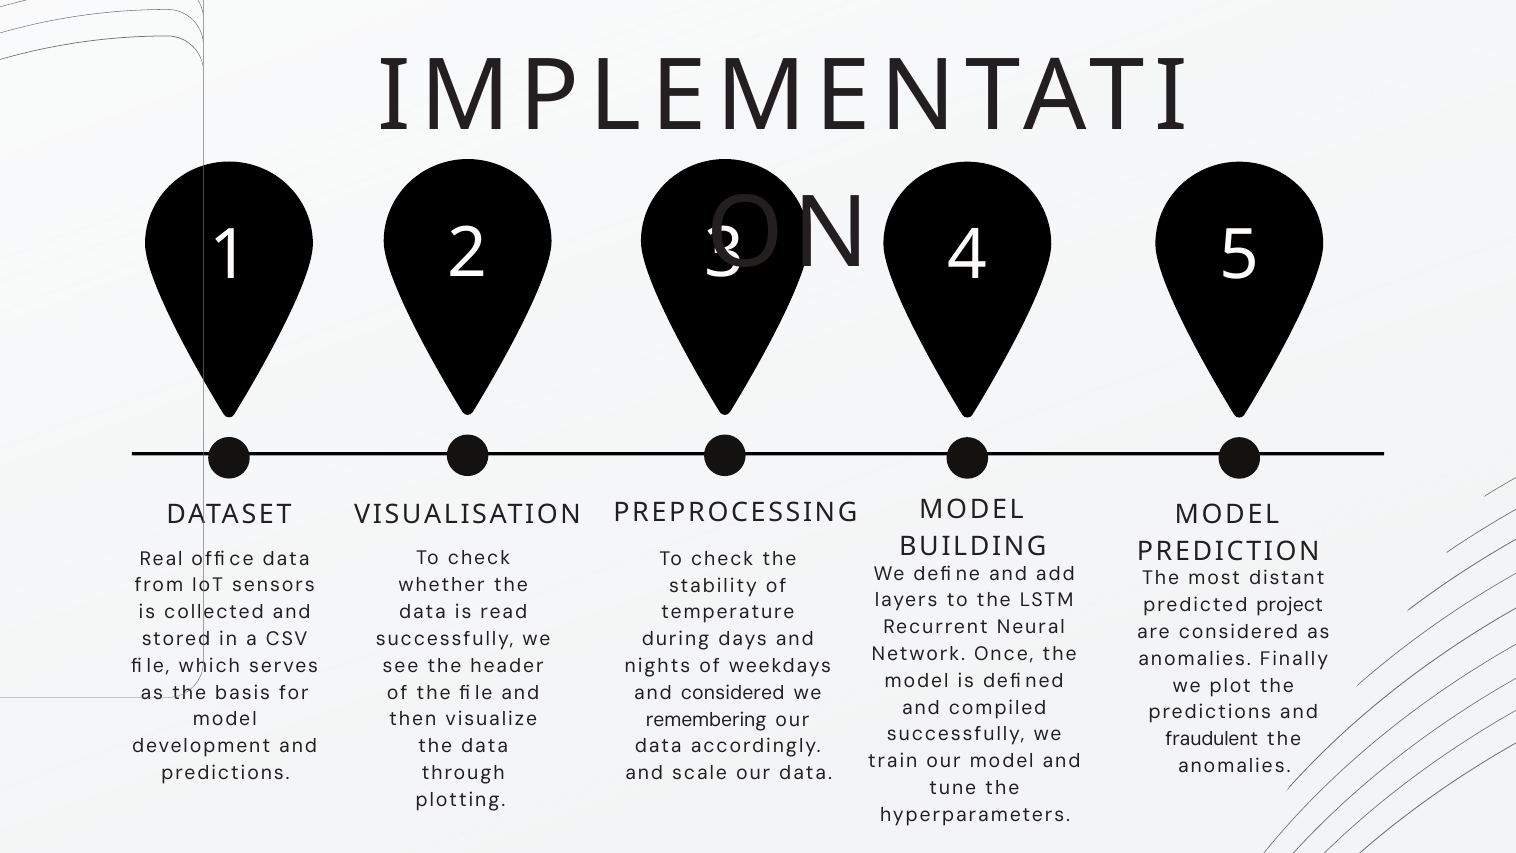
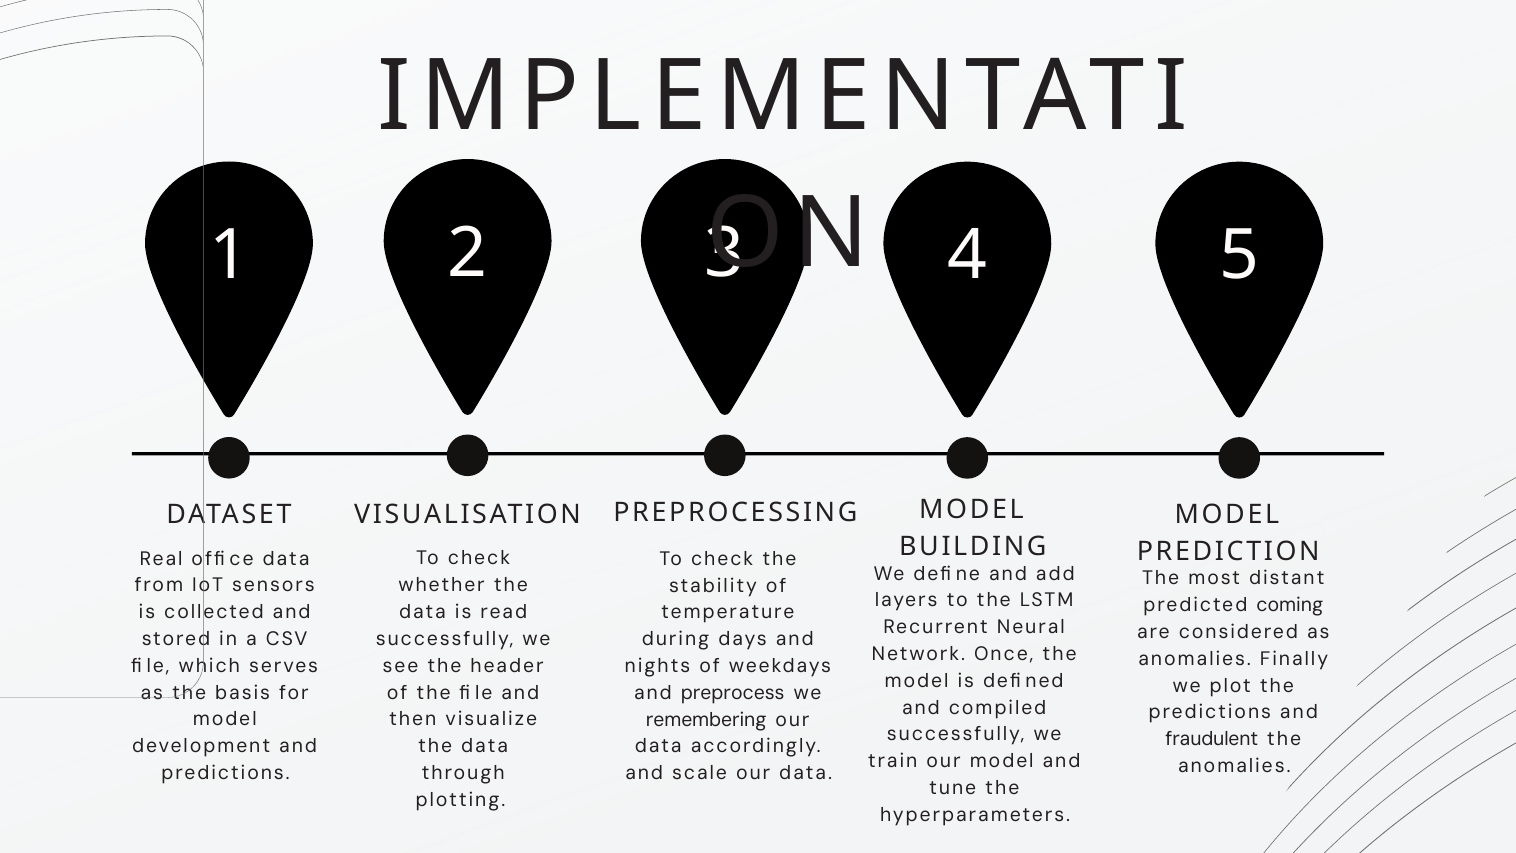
project: project -> coming
and considered: considered -> preprocess
